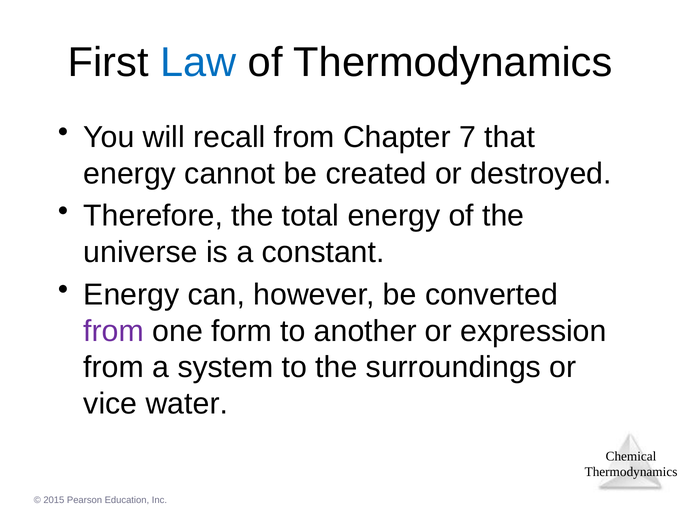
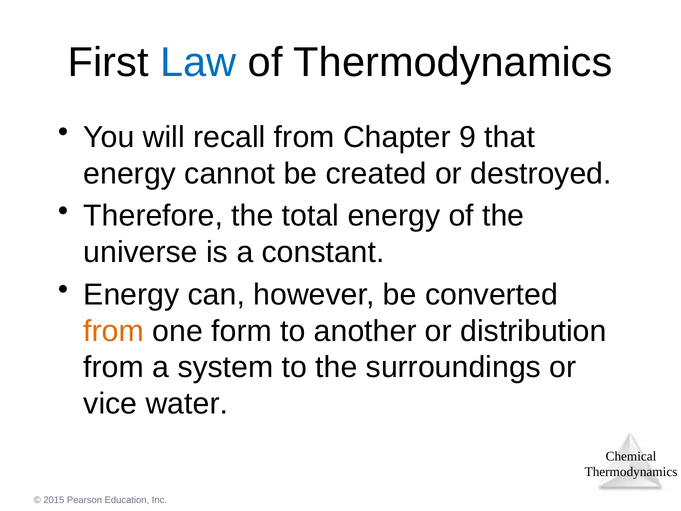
7: 7 -> 9
from at (114, 331) colour: purple -> orange
expression: expression -> distribution
